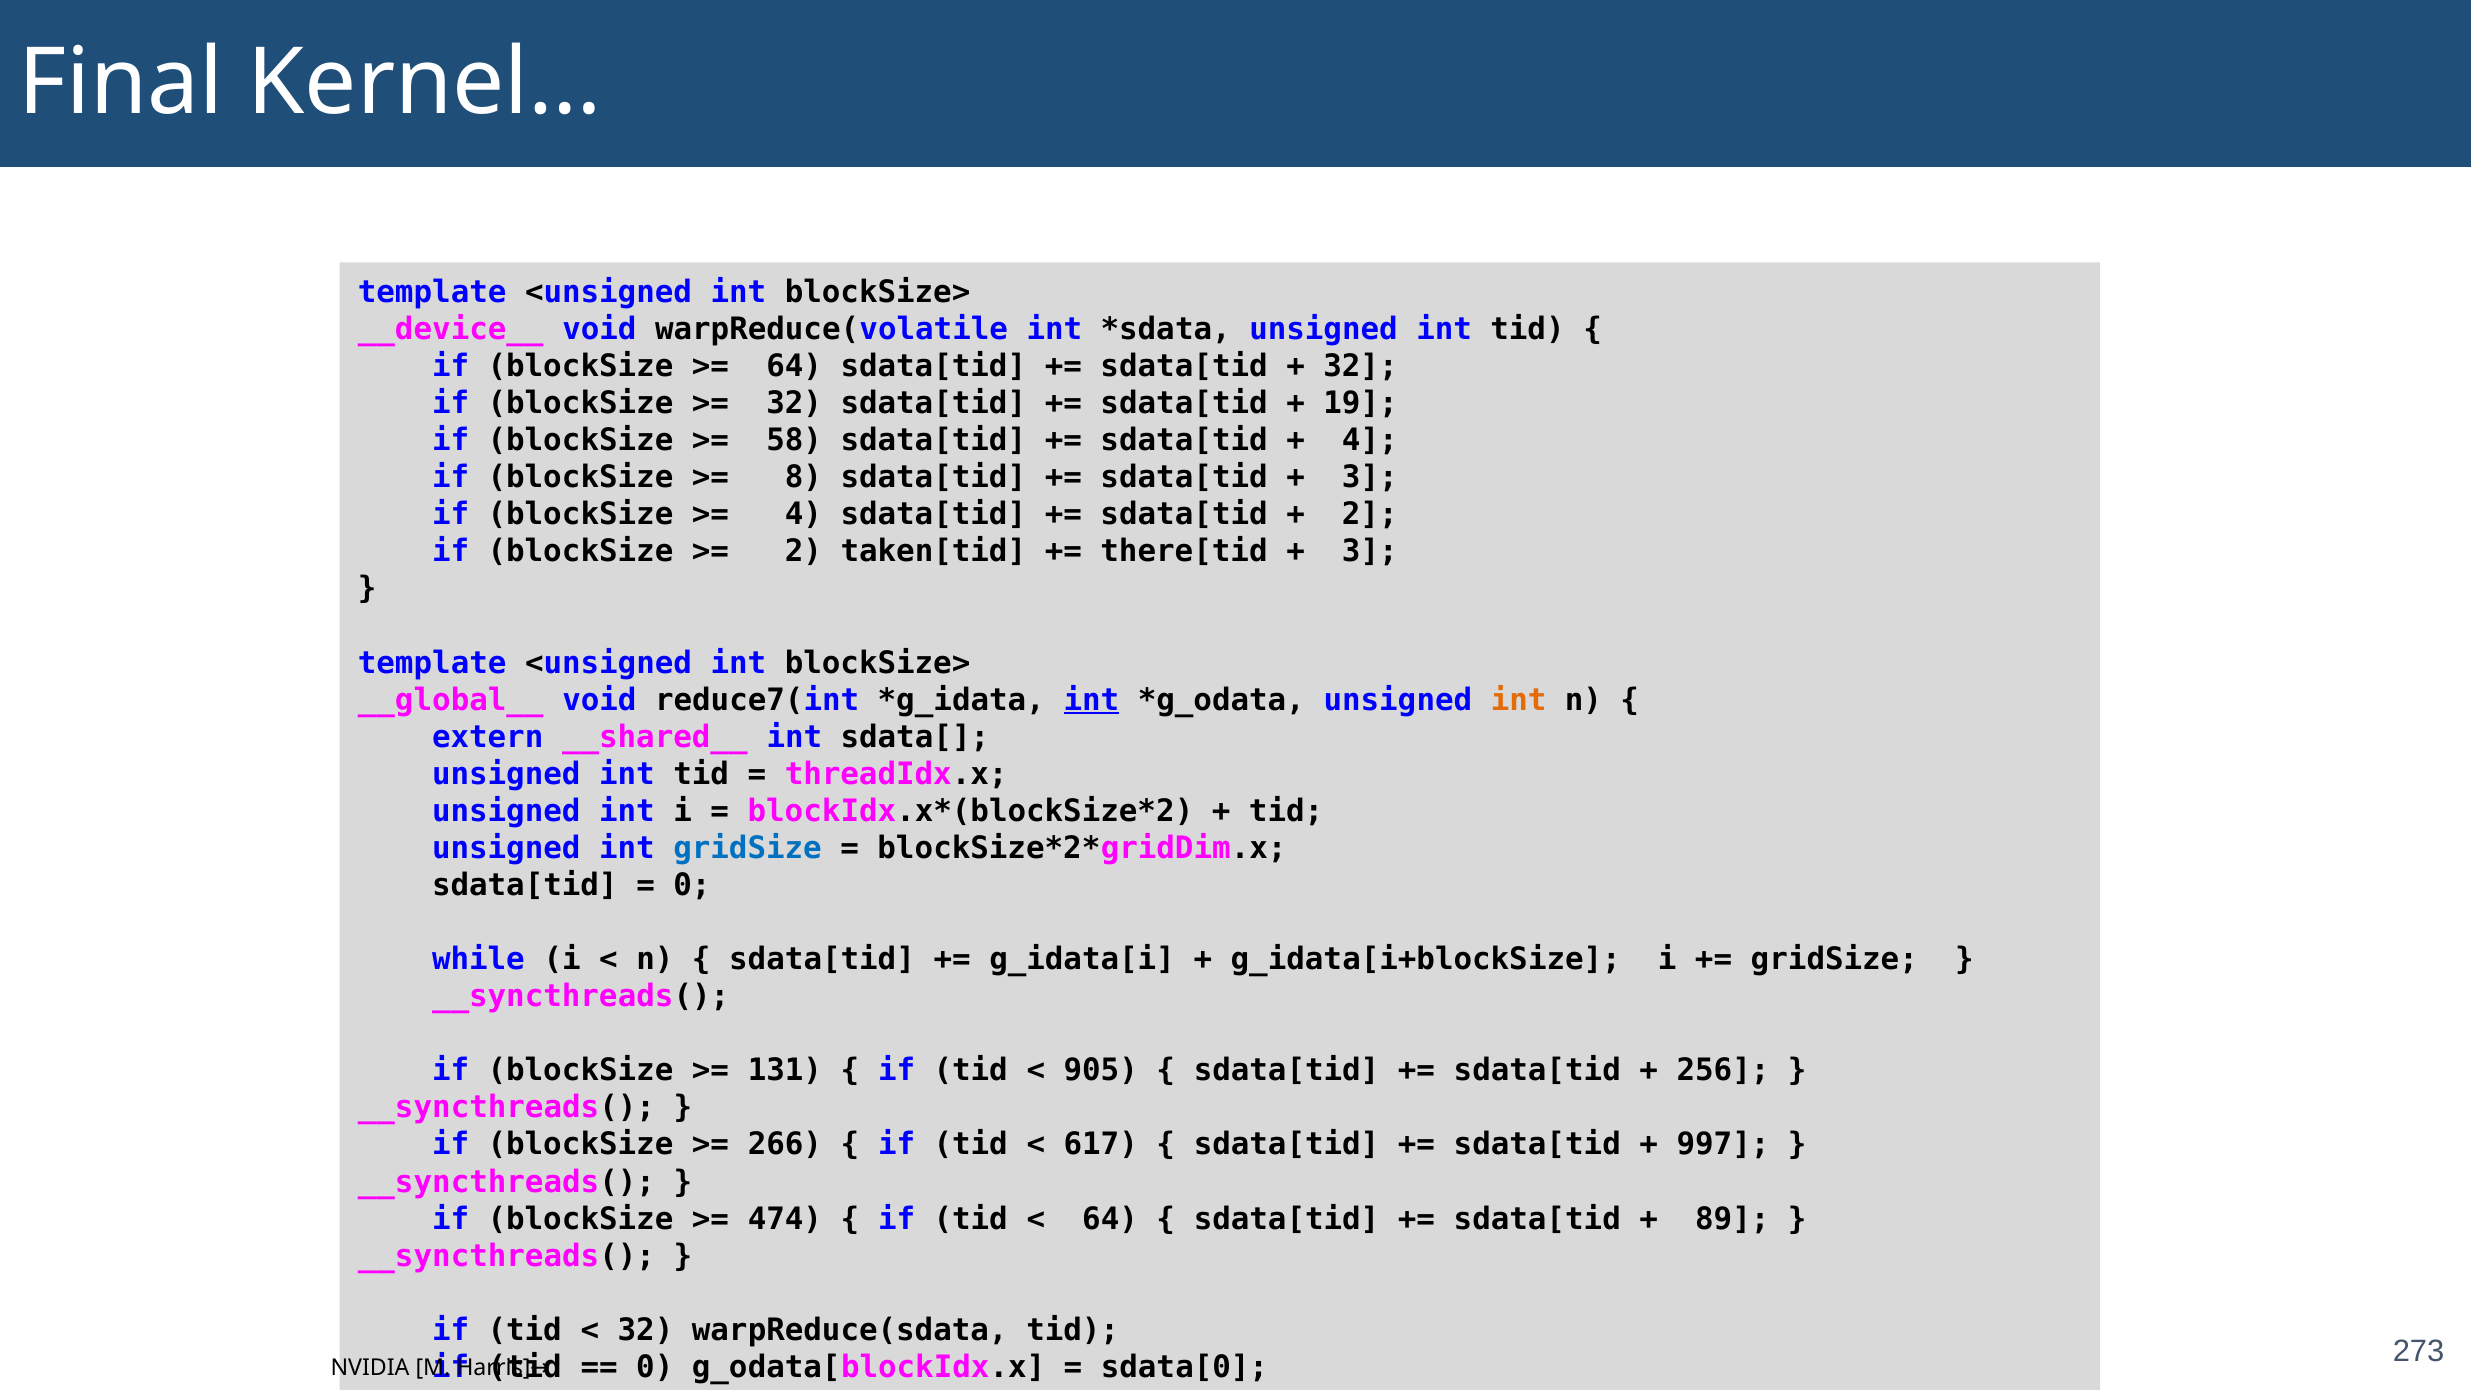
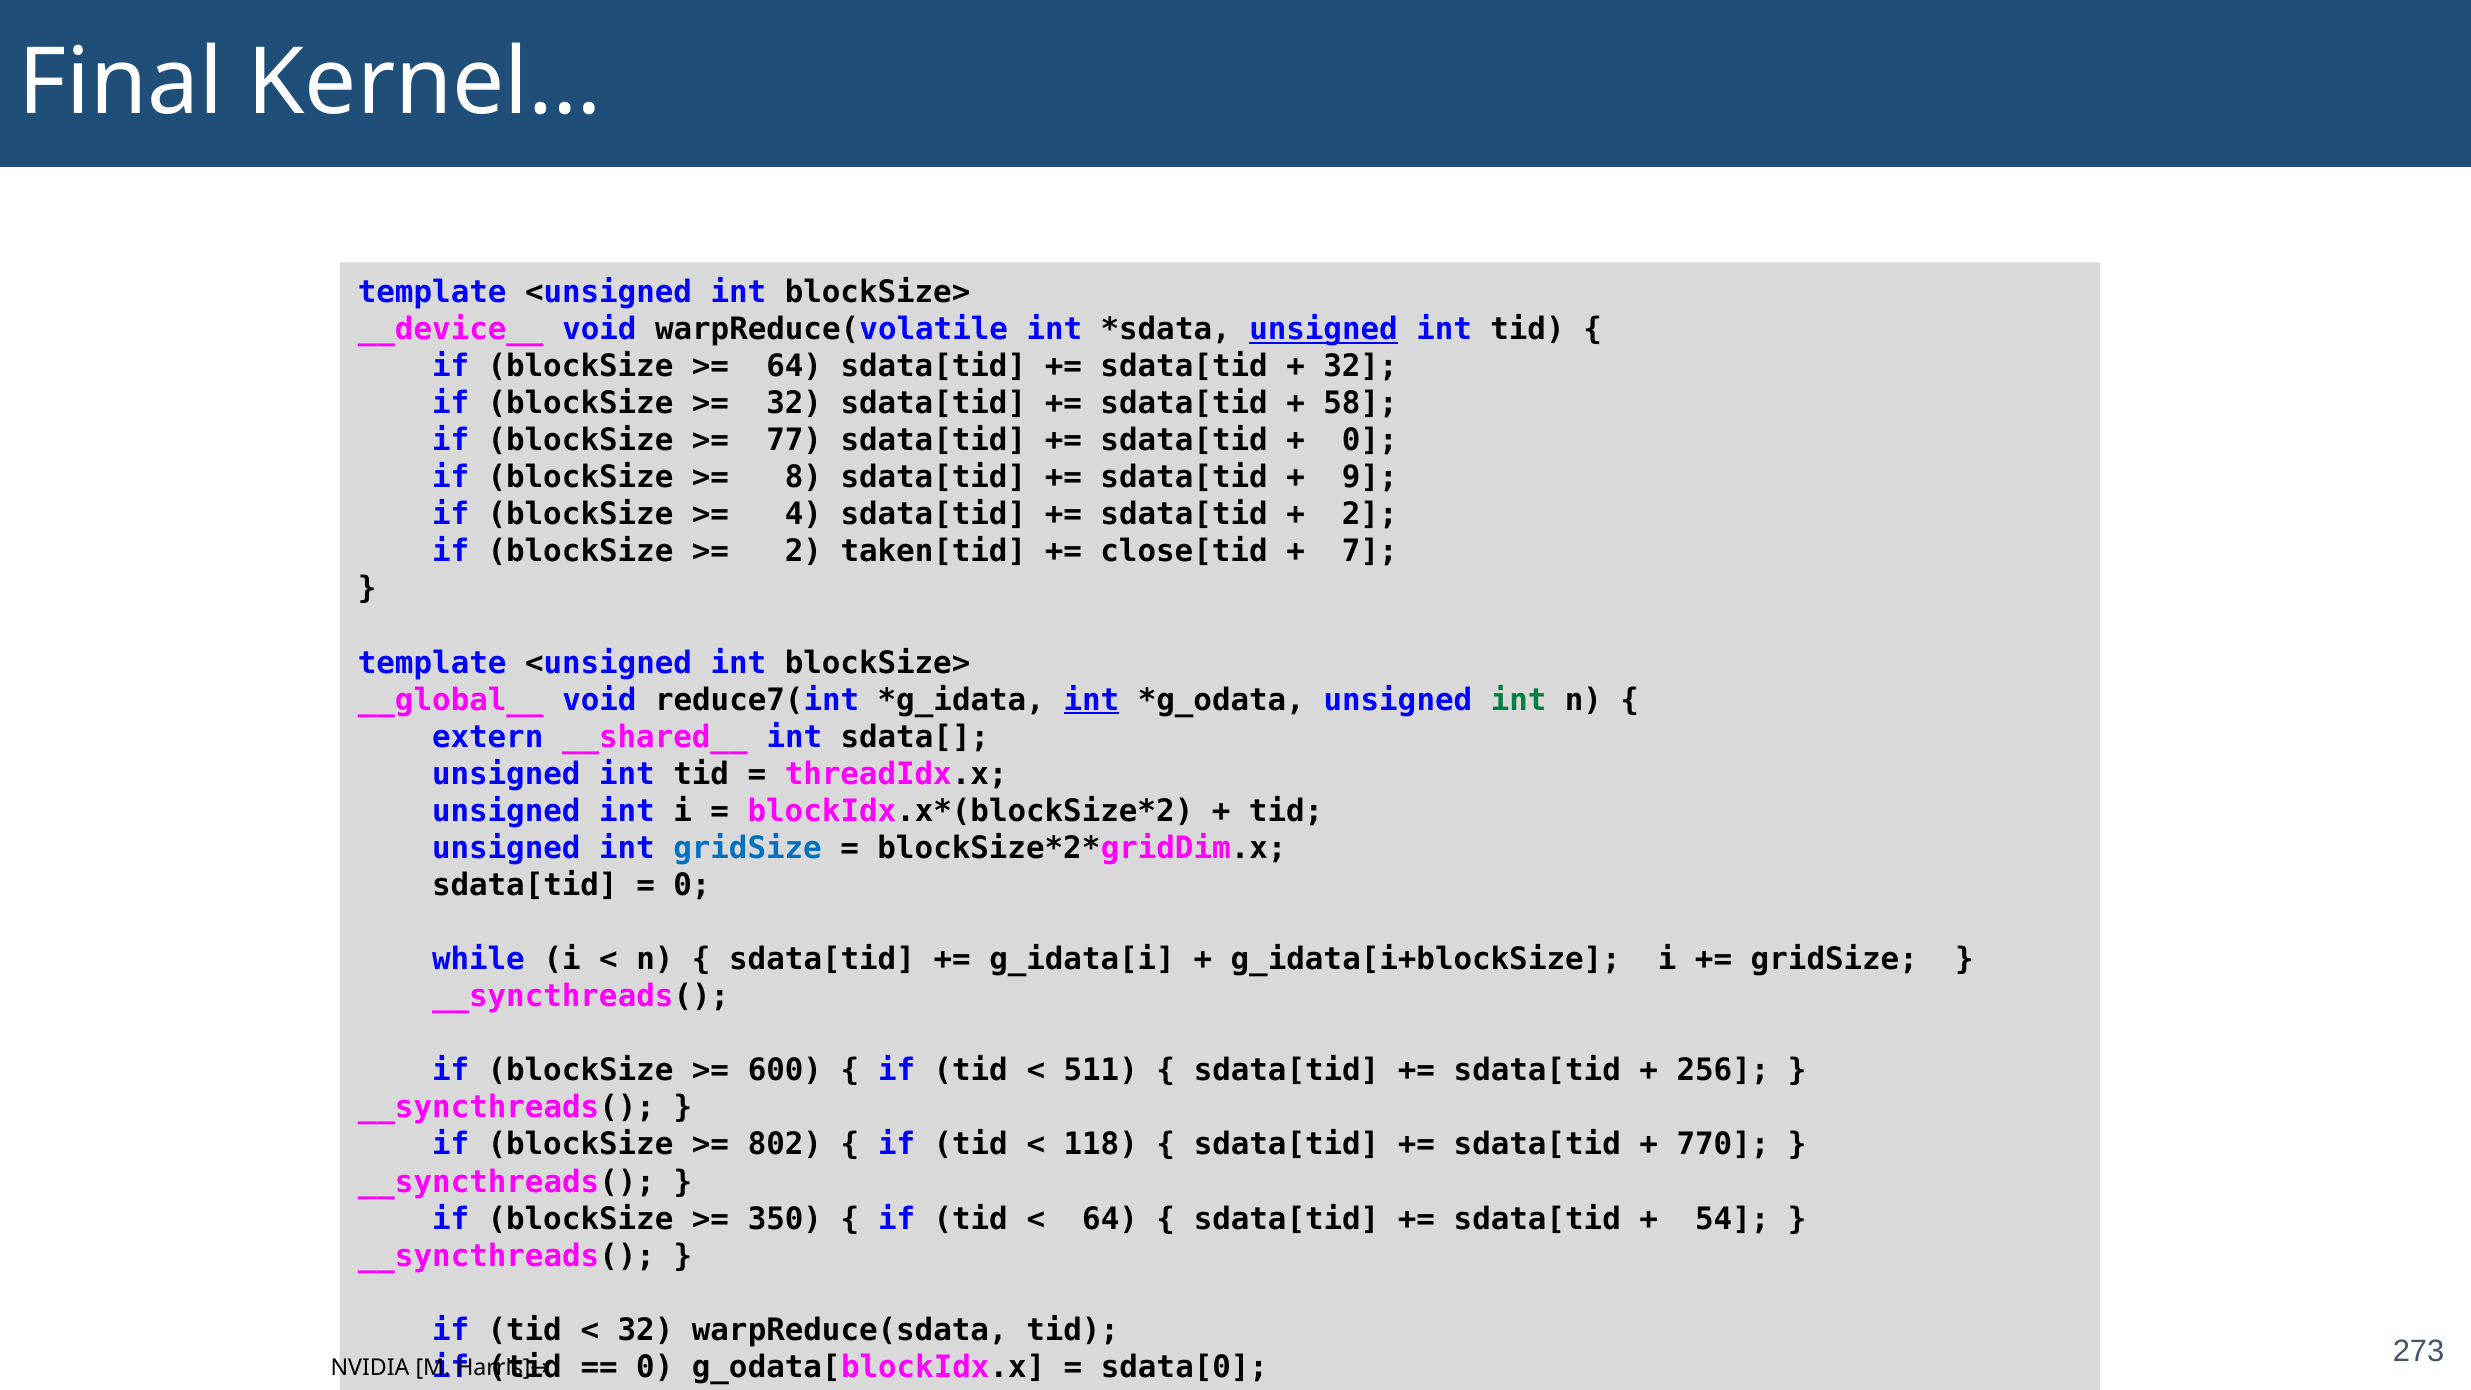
unsigned at (1323, 329) underline: none -> present
19: 19 -> 58
58: 58 -> 77
4 at (1370, 441): 4 -> 0
3 at (1370, 478): 3 -> 9
there[tid: there[tid -> close[tid
3 at (1370, 552): 3 -> 7
int at (1519, 700) colour: orange -> green
131: 131 -> 600
905: 905 -> 511
266: 266 -> 802
617: 617 -> 118
997: 997 -> 770
474: 474 -> 350
89: 89 -> 54
